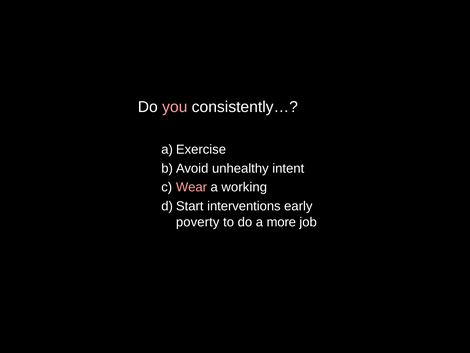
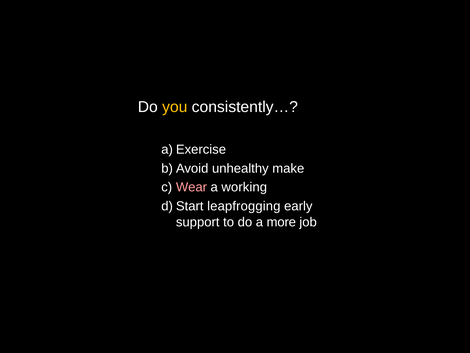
you colour: pink -> yellow
intent: intent -> make
interventions: interventions -> leapfrogging
poverty: poverty -> support
